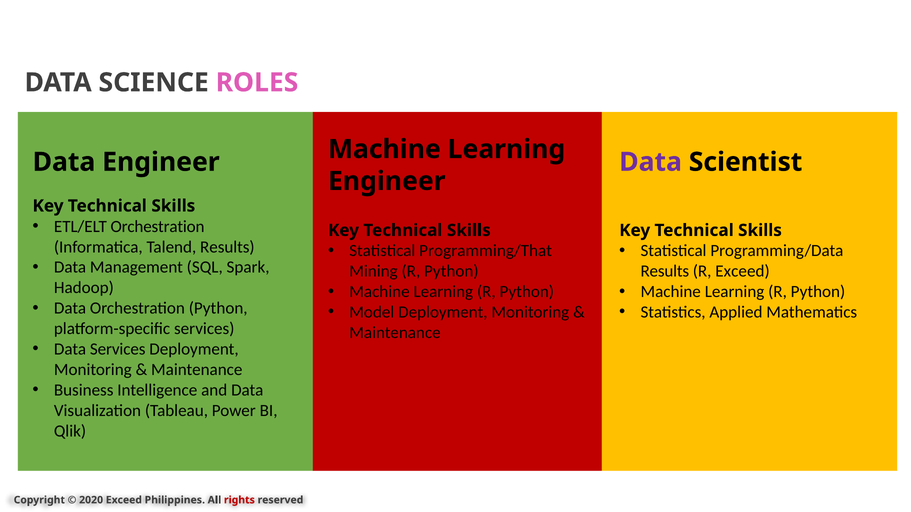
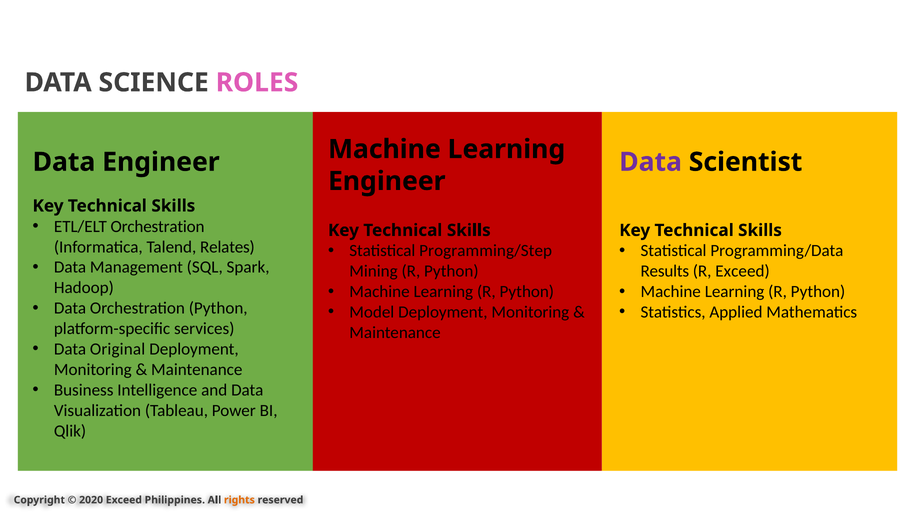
Talend Results: Results -> Relates
Programming/That: Programming/That -> Programming/Step
Data Services: Services -> Original
rights colour: red -> orange
